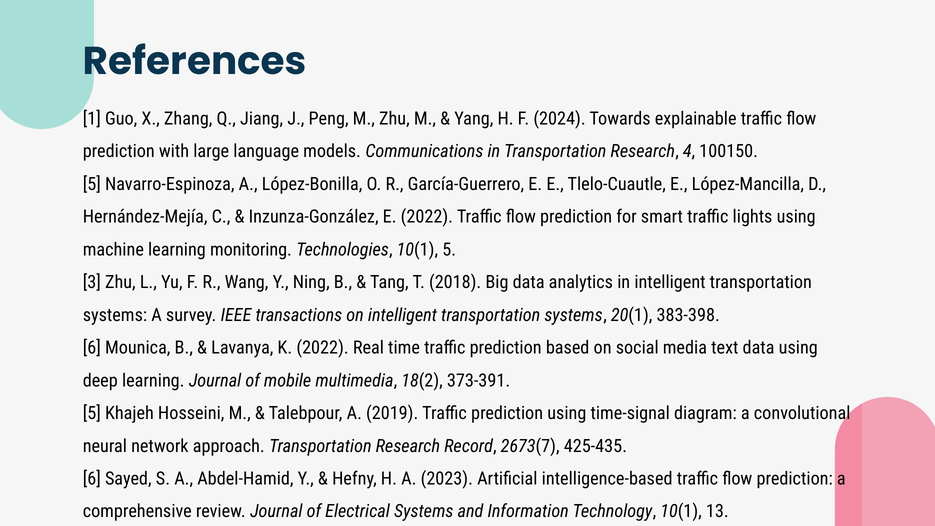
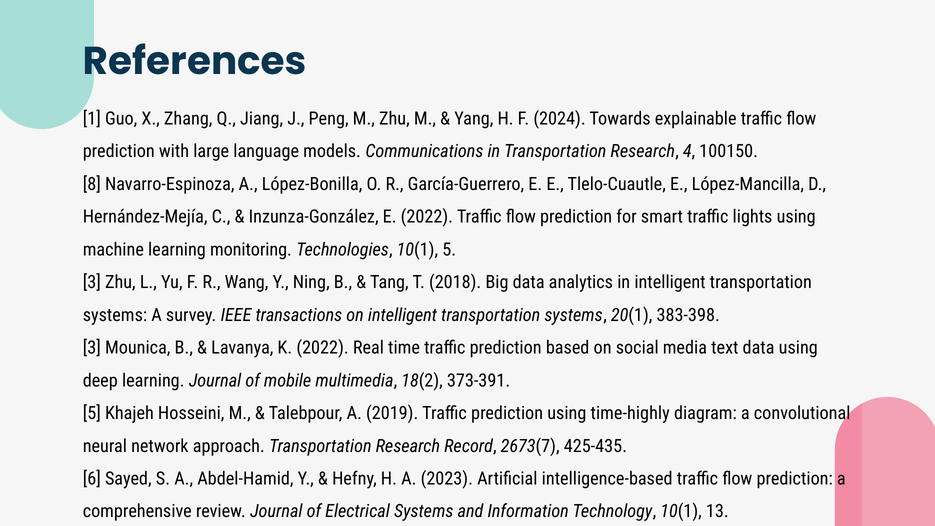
5 at (92, 184): 5 -> 8
6 at (92, 348): 6 -> 3
time-signal: time-signal -> time-highly
